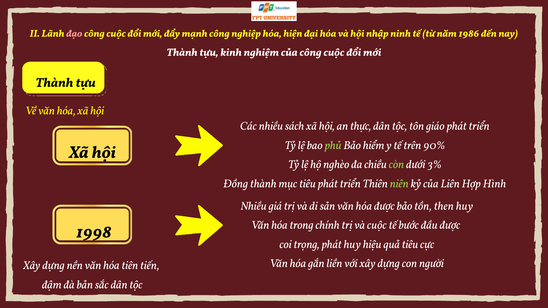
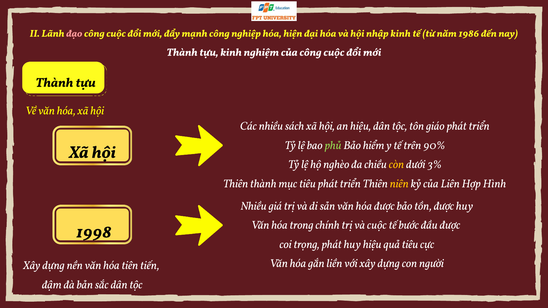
nhập ninh: ninh -> kinh
an thực: thực -> hiệu
còn colour: light green -> yellow
Đồng at (236, 184): Đồng -> Thiên
niên colour: light green -> yellow
tồn then: then -> được
